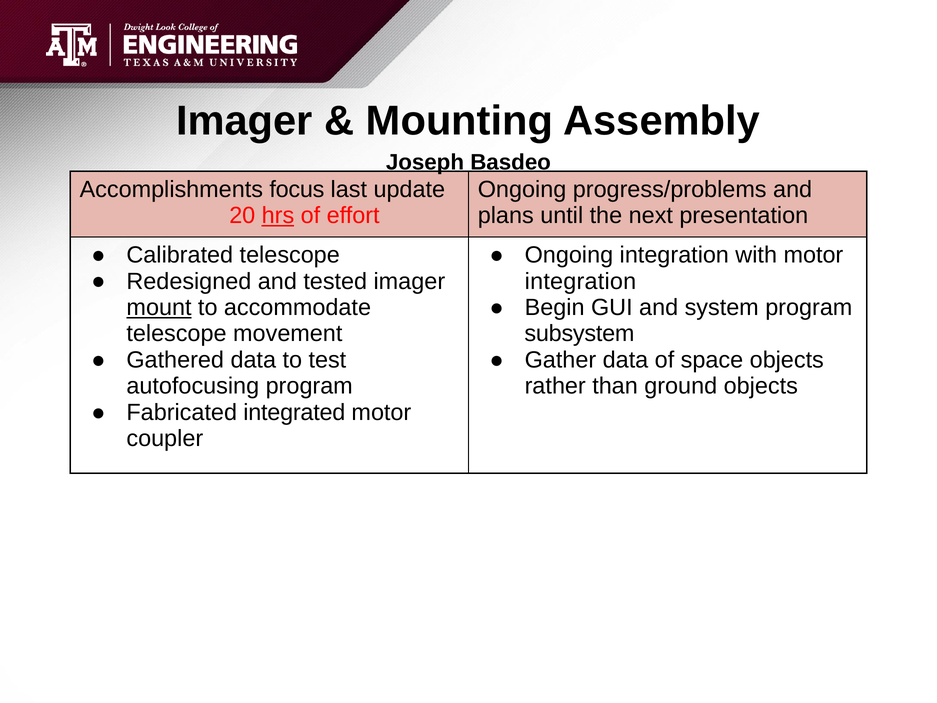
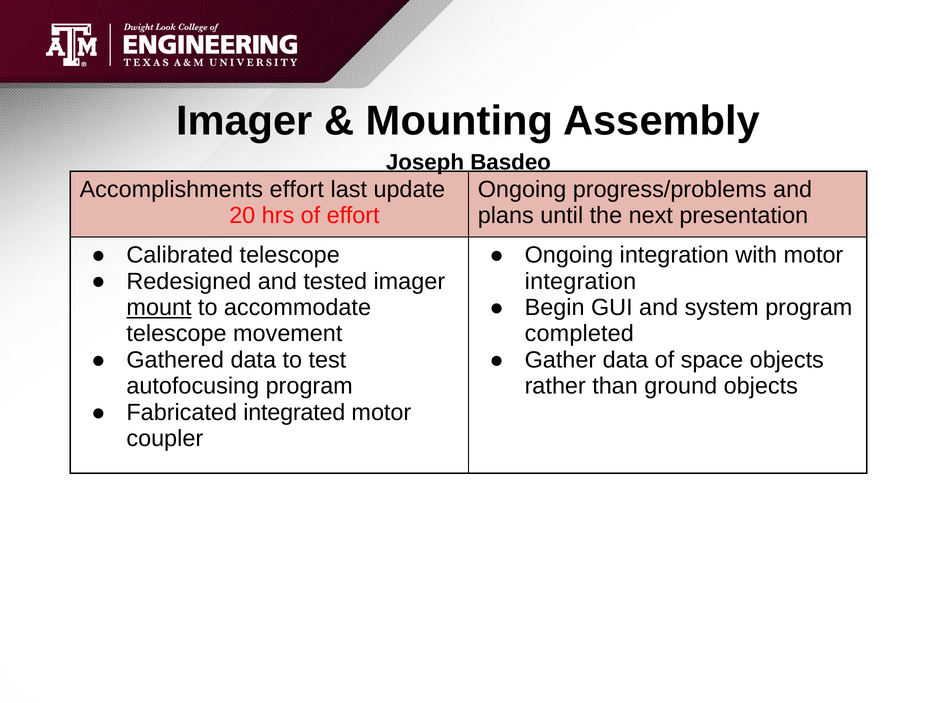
Accomplishments focus: focus -> effort
hrs underline: present -> none
subsystem: subsystem -> completed
